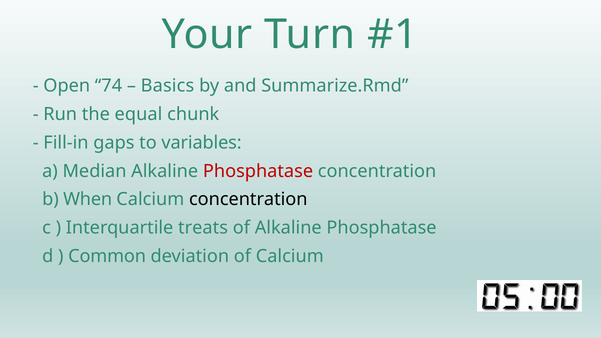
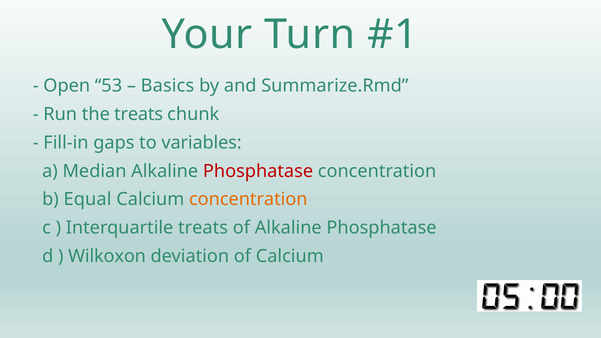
74: 74 -> 53
the equal: equal -> treats
When: When -> Equal
concentration at (248, 200) colour: black -> orange
Common: Common -> Wilkoxon
